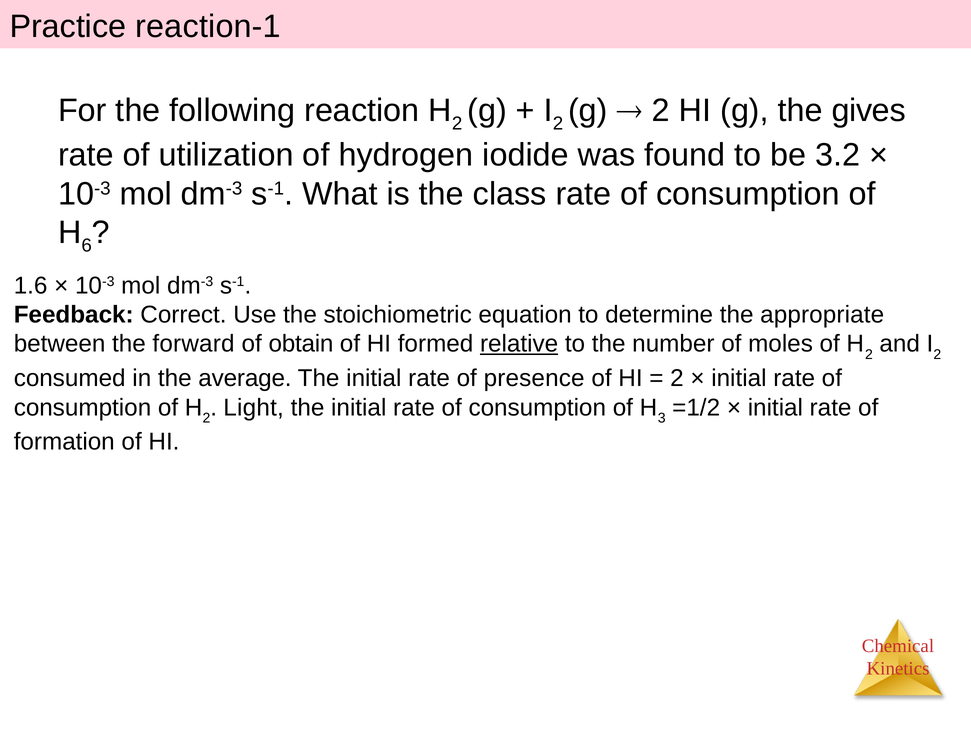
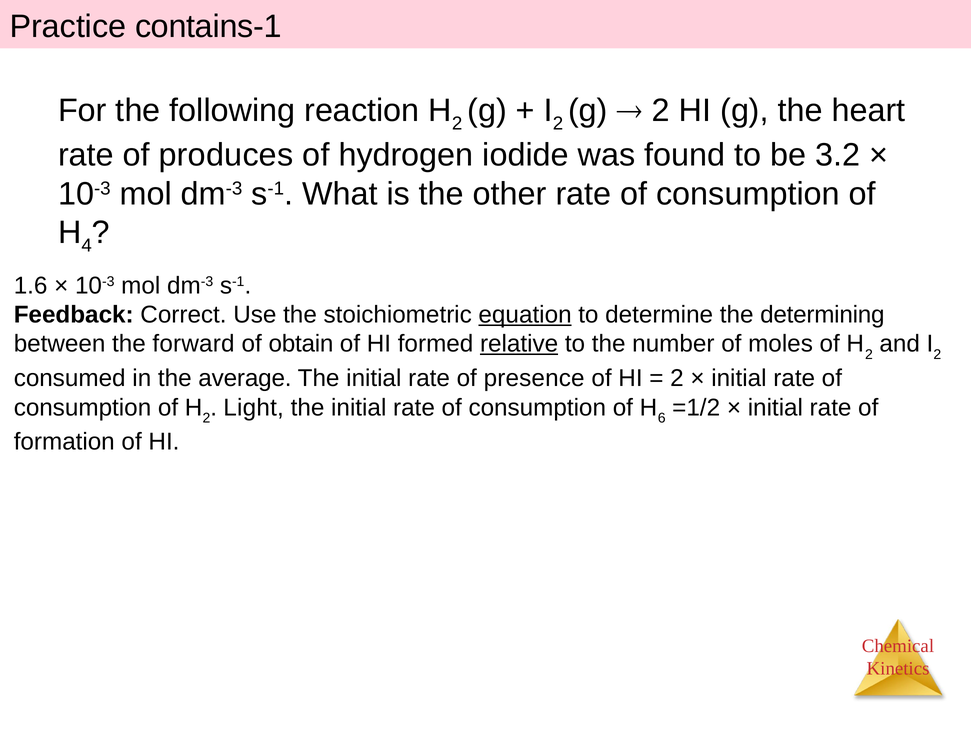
reaction-1: reaction-1 -> contains-1
gives: gives -> heart
utilization: utilization -> produces
class: class -> other
6: 6 -> 4
equation underline: none -> present
appropriate: appropriate -> determining
3: 3 -> 6
